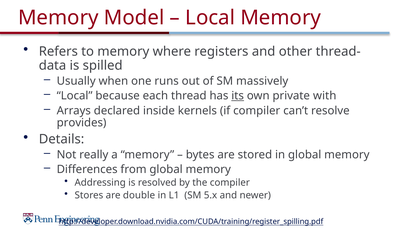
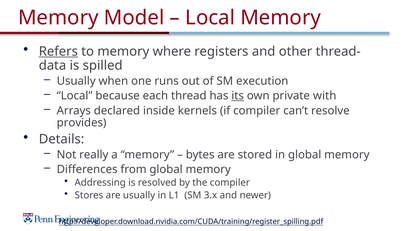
Refers underline: none -> present
massively: massively -> execution
are double: double -> usually
5.x: 5.x -> 3.x
